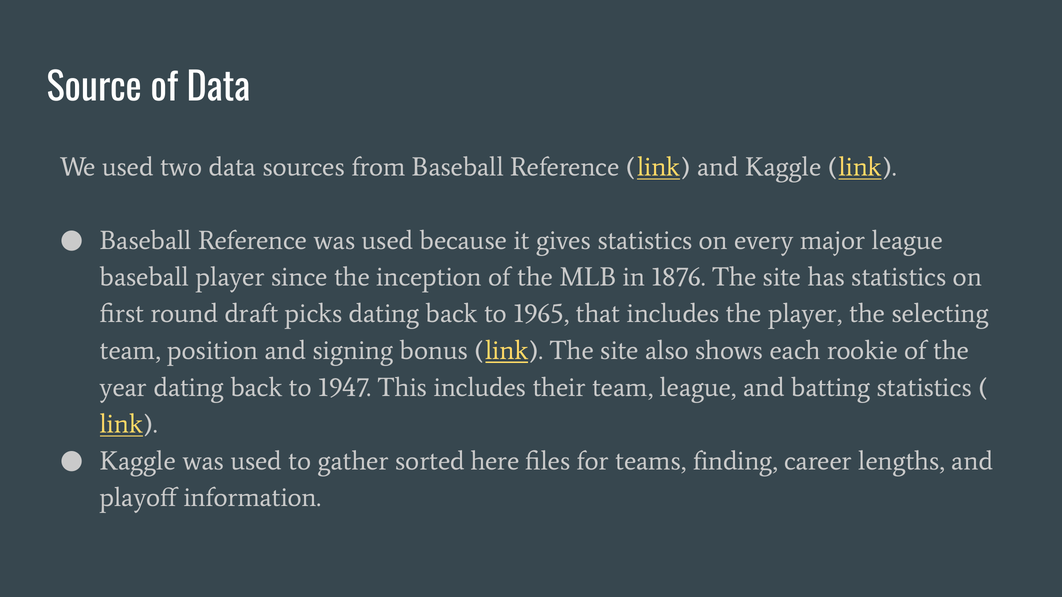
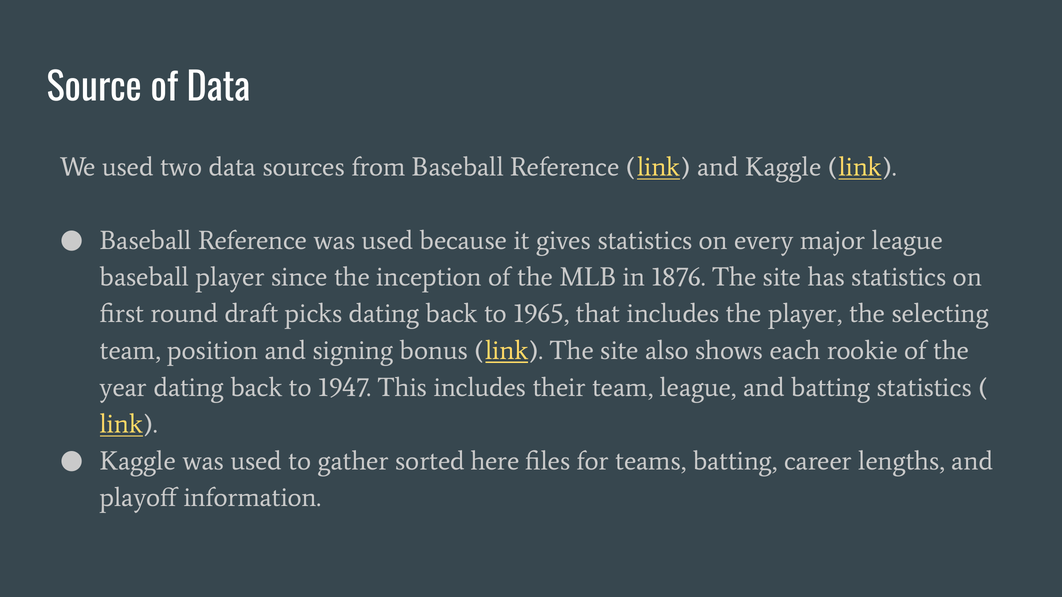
teams finding: finding -> batting
